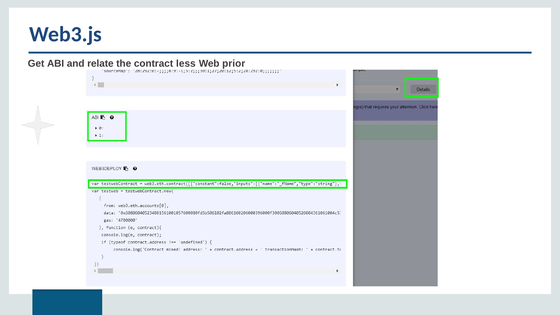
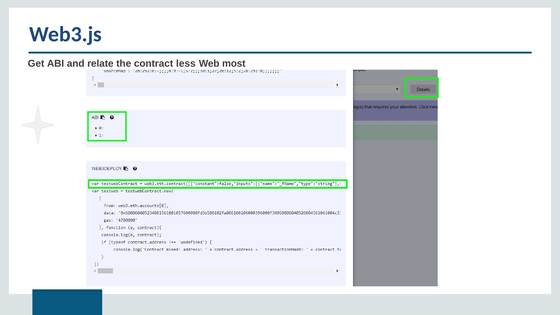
prior: prior -> most
